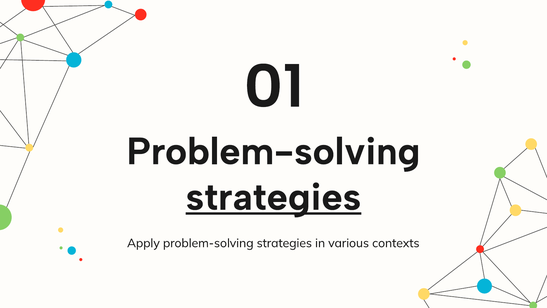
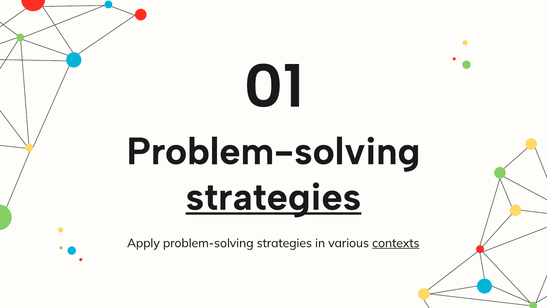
contexts underline: none -> present
